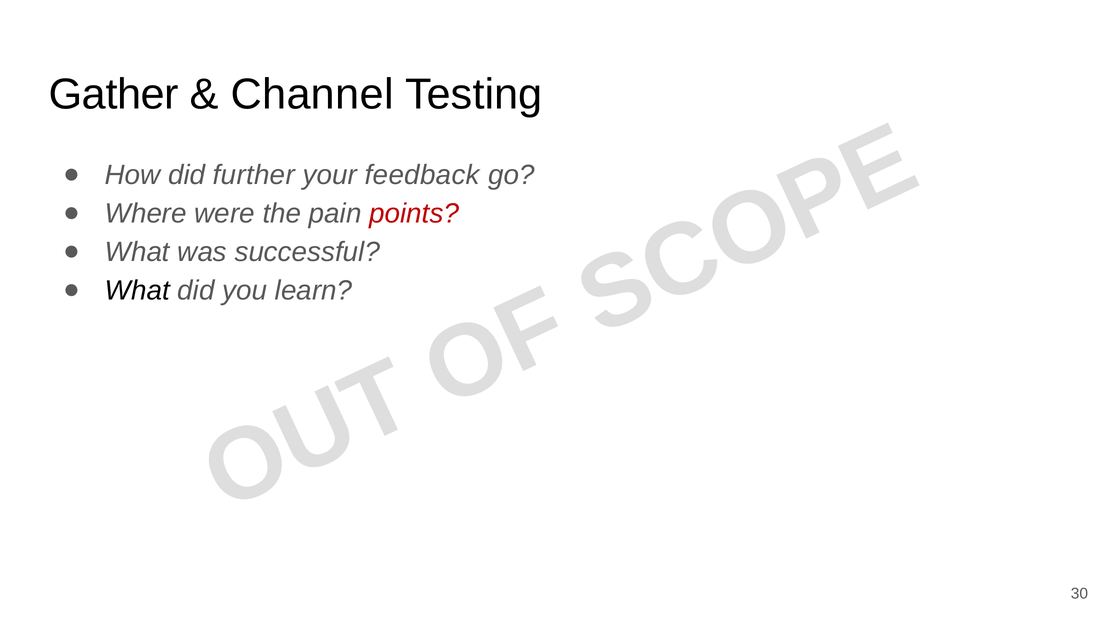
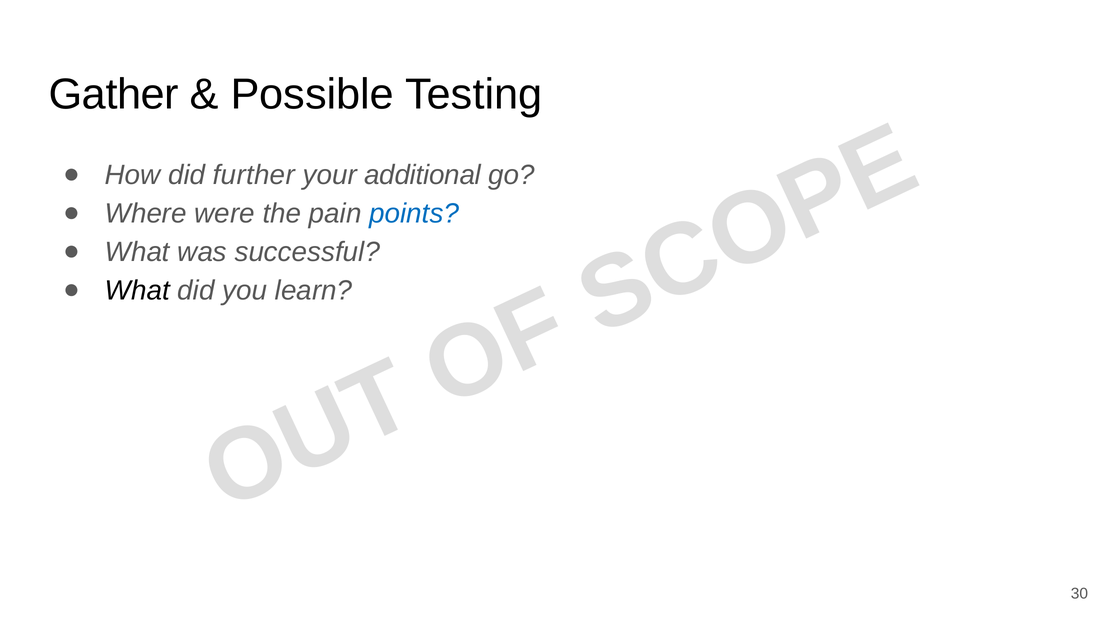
Channel: Channel -> Possible
feedback: feedback -> additional
points colour: red -> blue
